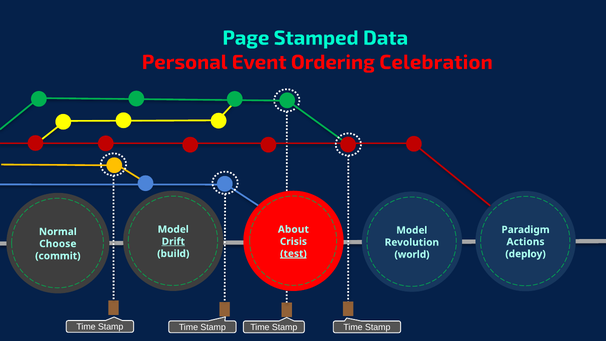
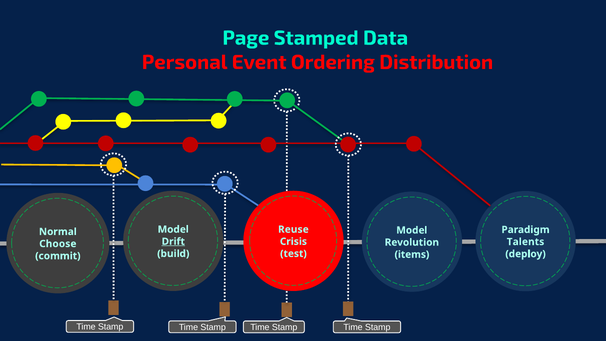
Celebration: Celebration -> Distribution
About: About -> Reuse
Actions: Actions -> Talents
test underline: present -> none
world: world -> items
